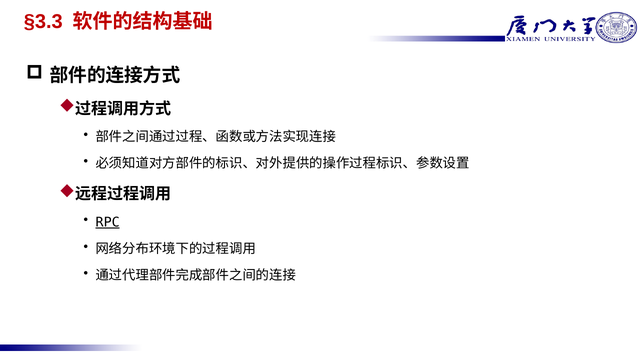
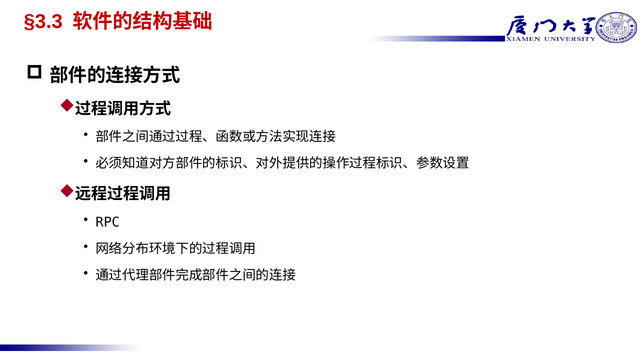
RPC underline: present -> none
